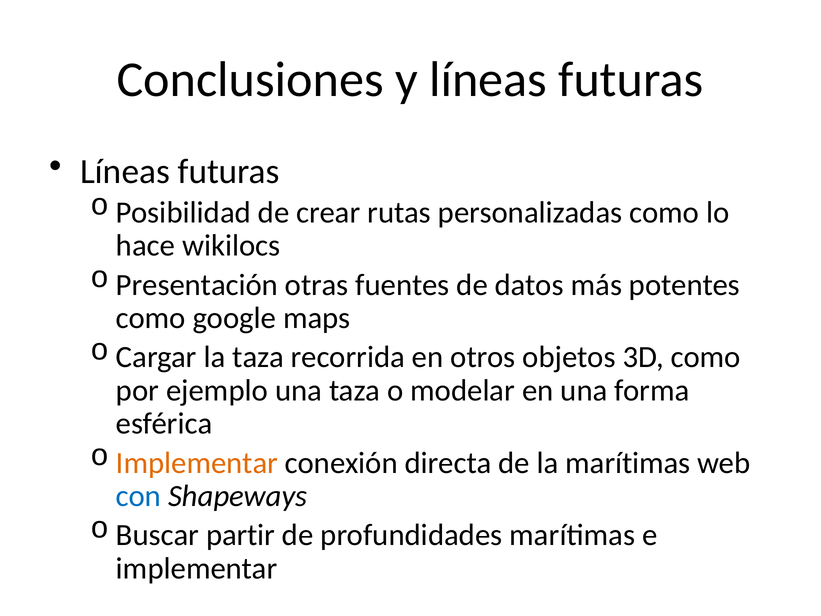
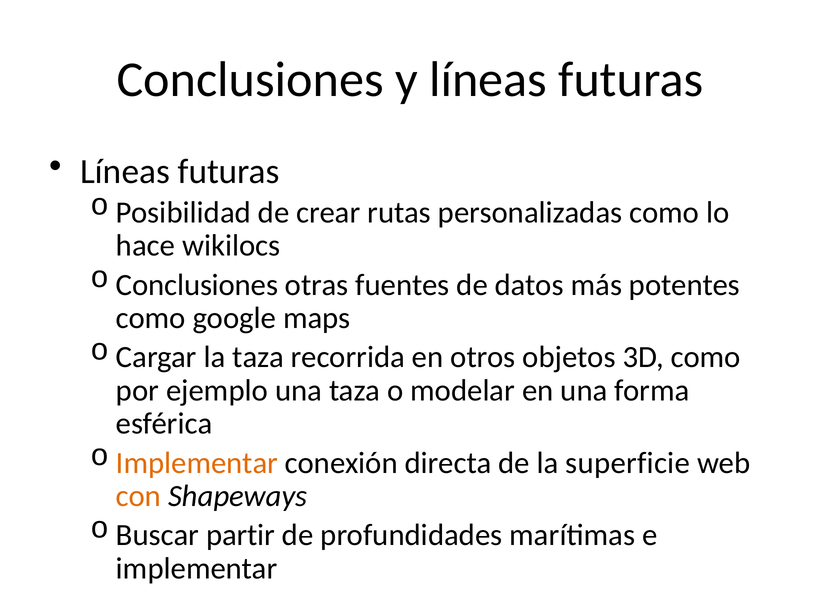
o Presentación: Presentación -> Conclusiones
la marítimas: marítimas -> superficie
con colour: blue -> orange
